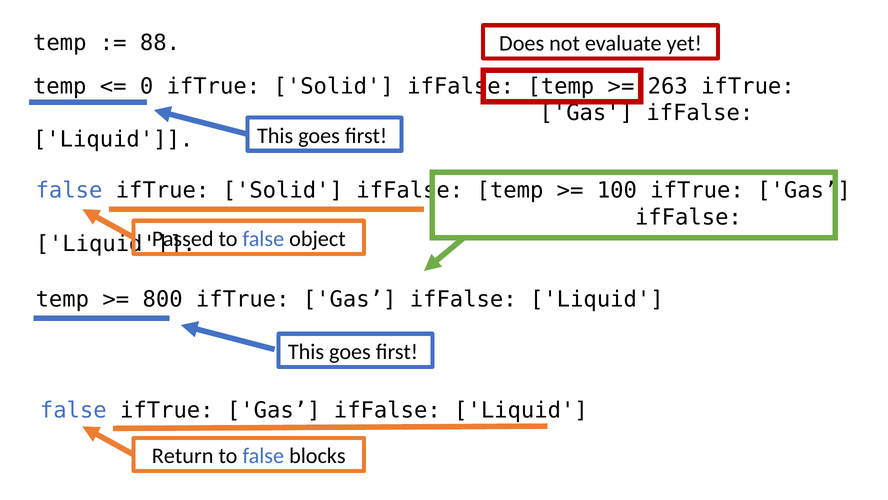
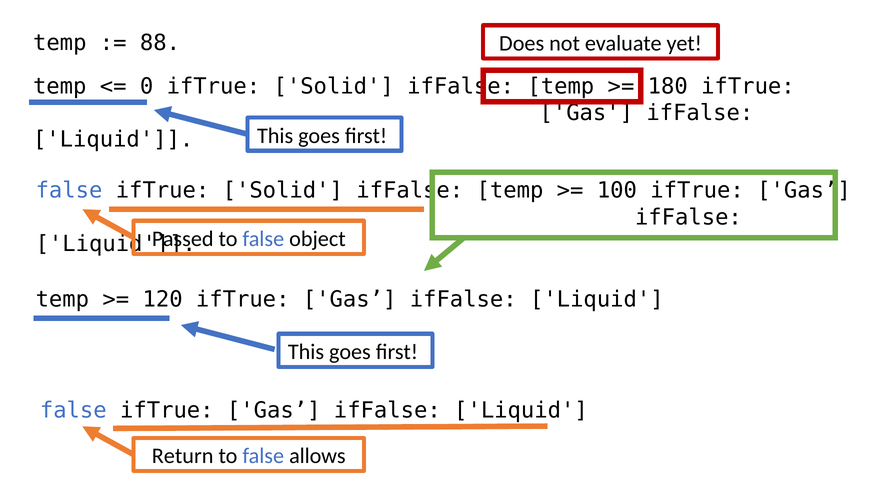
263: 263 -> 180
800: 800 -> 120
blocks: blocks -> allows
